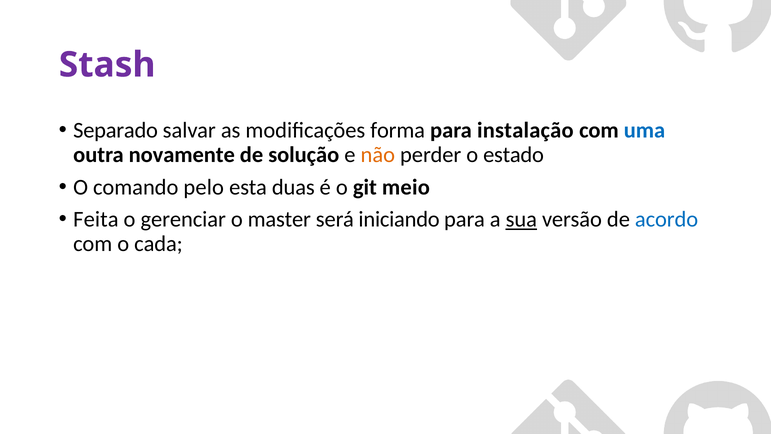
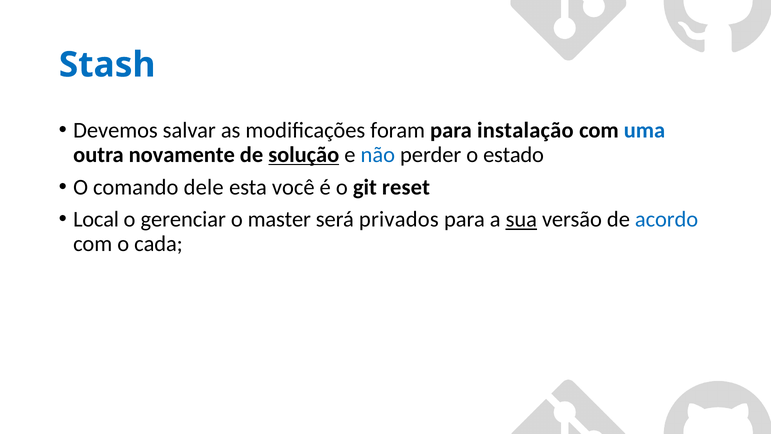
Stash colour: purple -> blue
Separado: Separado -> Devemos
forma: forma -> foram
solução underline: none -> present
não colour: orange -> blue
pelo: pelo -> dele
duas: duas -> você
meio: meio -> reset
Feita: Feita -> Local
iniciando: iniciando -> privados
